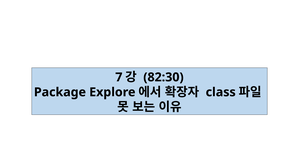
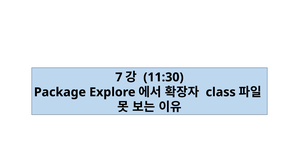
82:30: 82:30 -> 11:30
